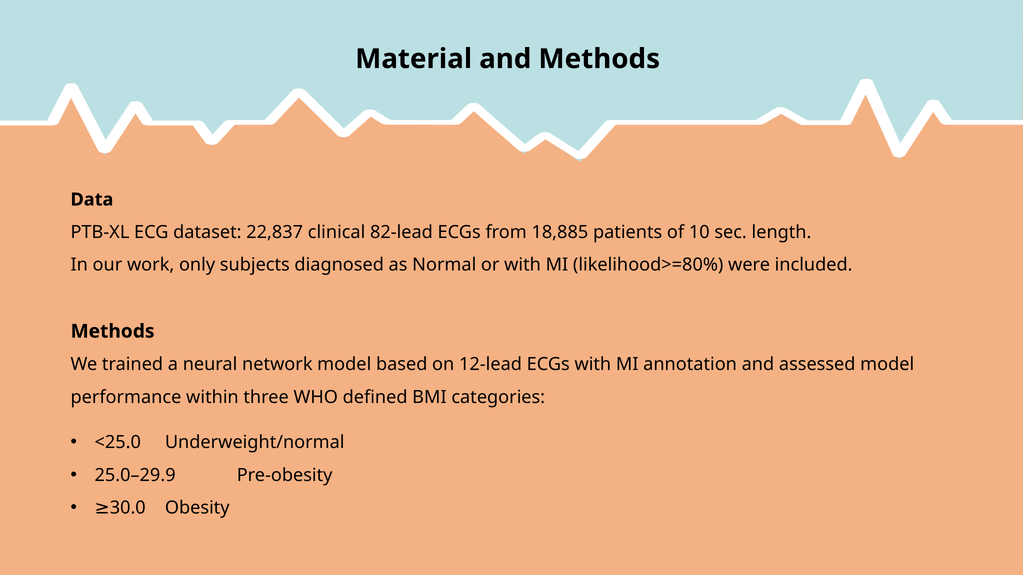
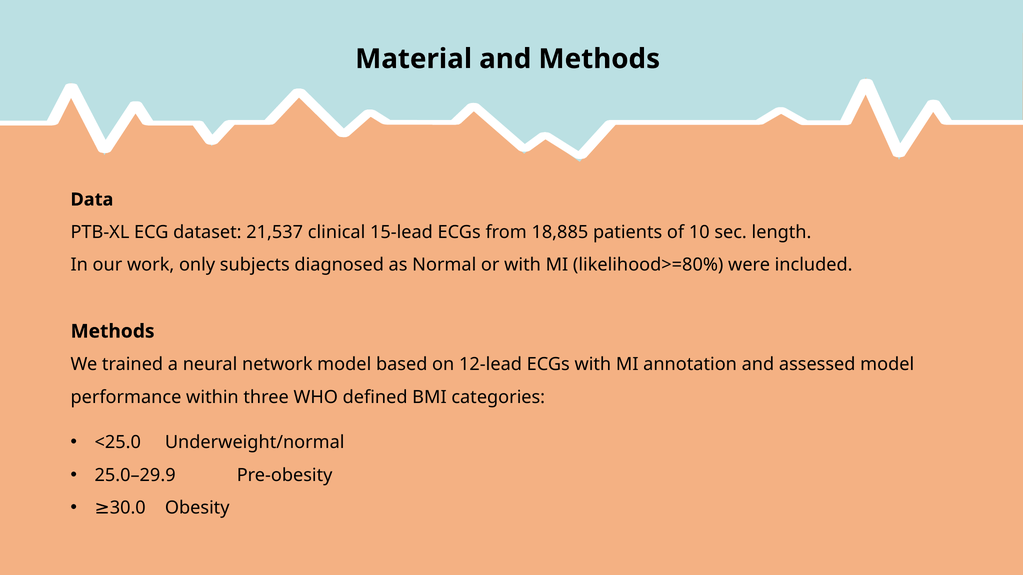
22,837: 22,837 -> 21,537
82-lead: 82-lead -> 15-lead
